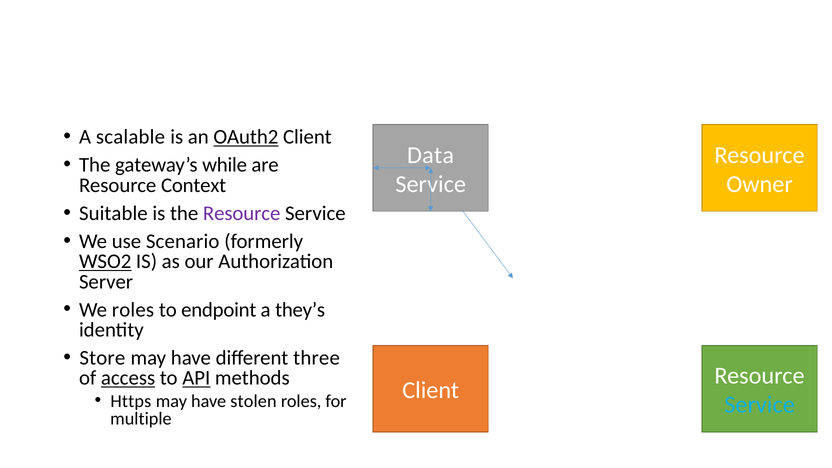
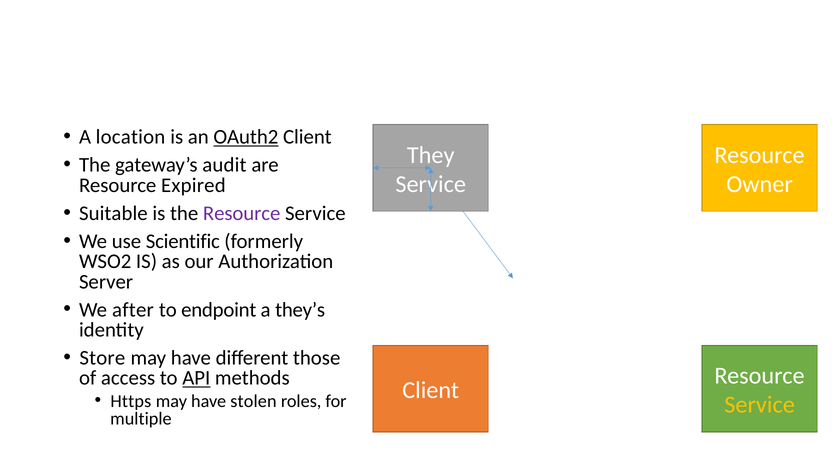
scalable: scalable -> location
Data: Data -> They
while: while -> audit
Context: Context -> Expired
Scenario: Scenario -> Scientific
WSO2 underline: present -> none
We roles: roles -> after
three: three -> those
access underline: present -> none
Service at (760, 405) colour: light blue -> yellow
